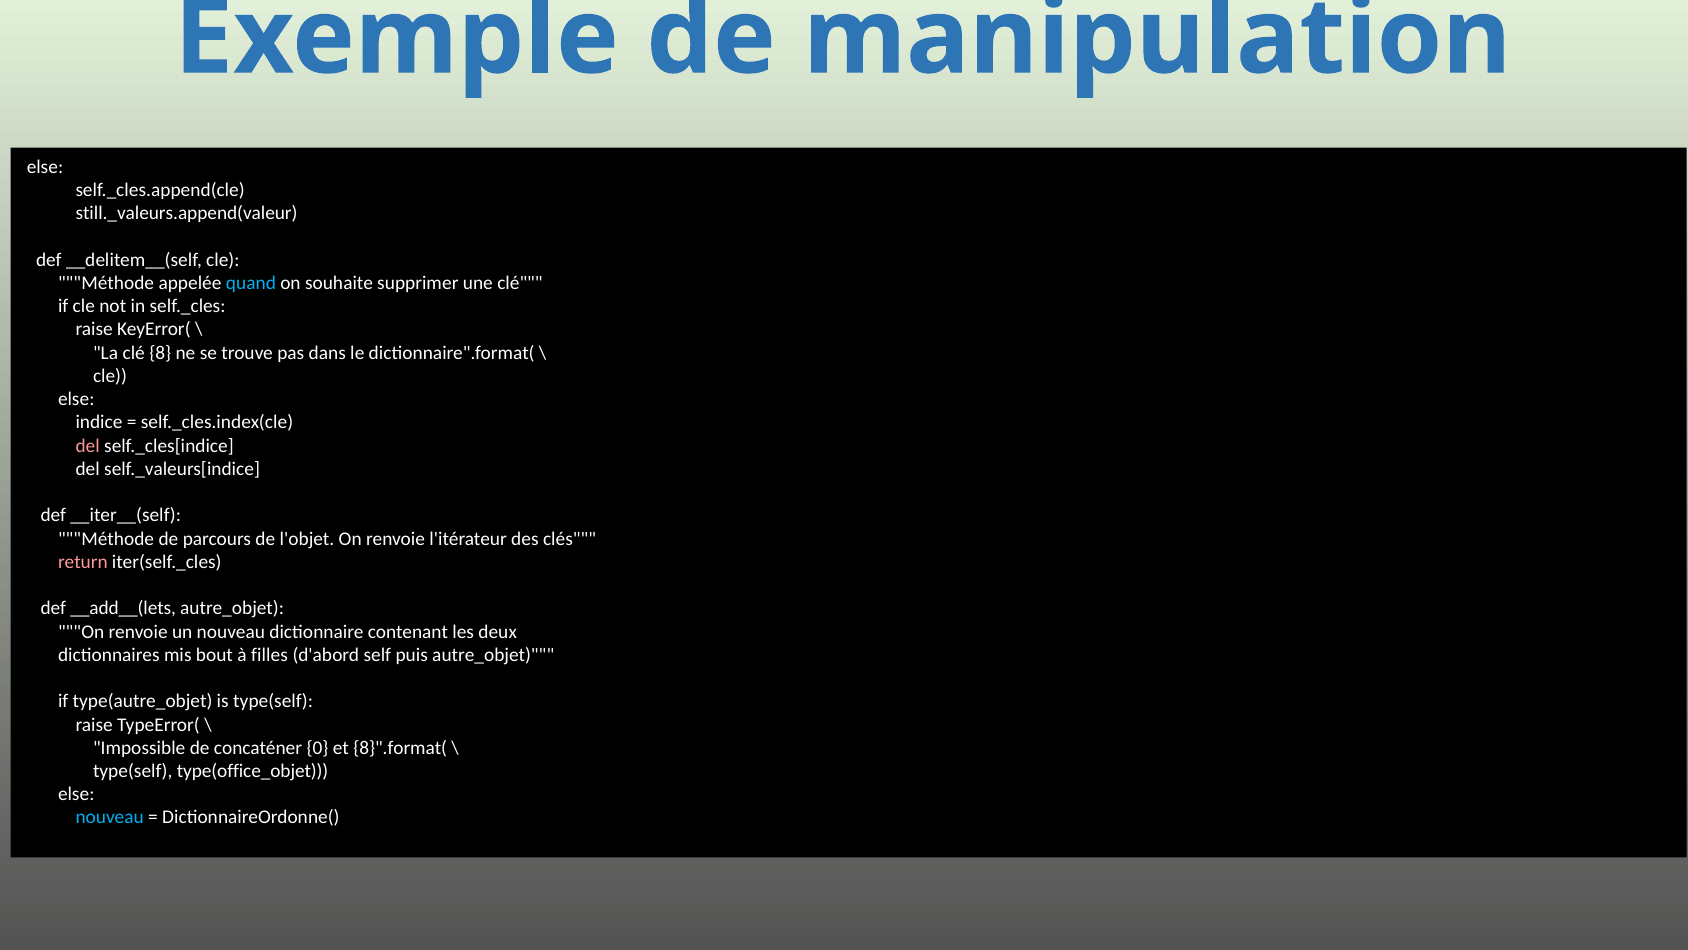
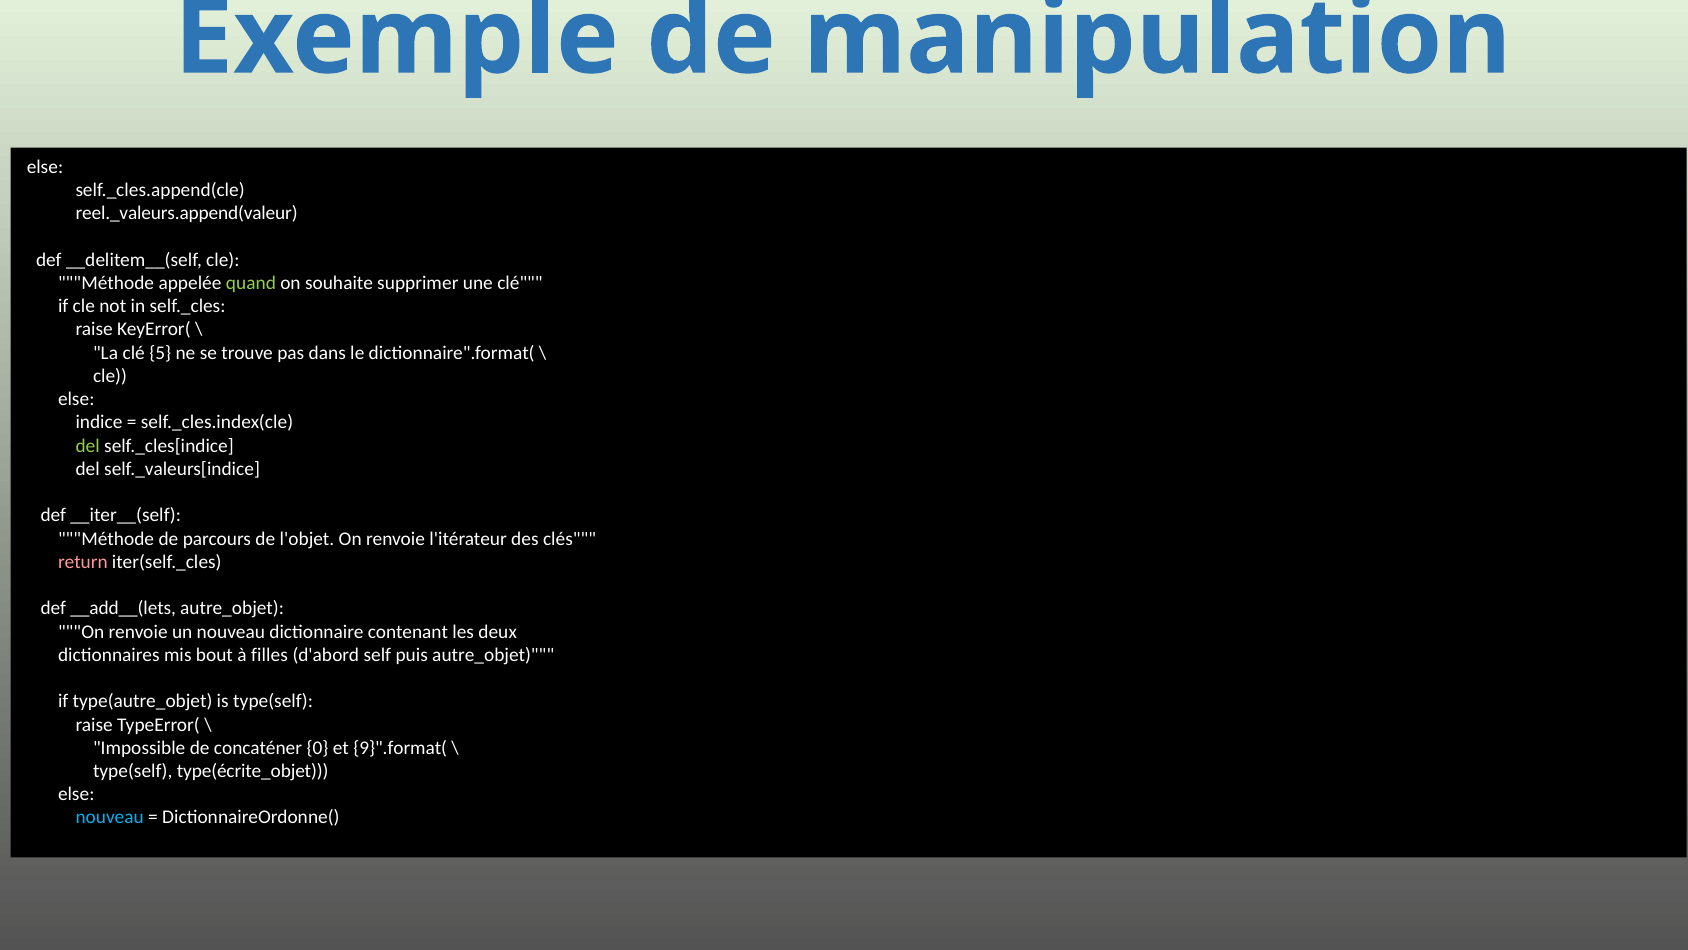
still._valeurs.append(valeur: still._valeurs.append(valeur -> reel._valeurs.append(valeur
quand colour: light blue -> light green
8: 8 -> 5
del at (88, 446) colour: pink -> light green
8}".format(: 8}".format( -> 9}".format(
type(office_objet: type(office_objet -> type(écrite_objet
